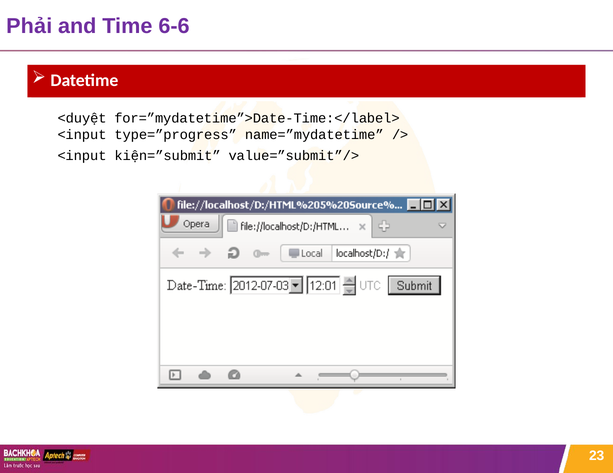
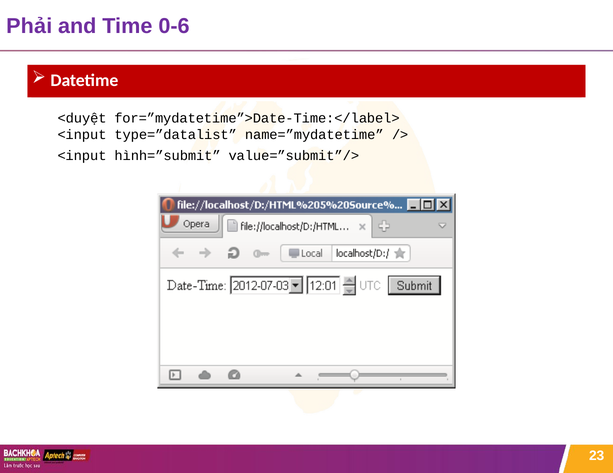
6-6: 6-6 -> 0-6
type=”progress: type=”progress -> type=”datalist
kiện=”submit: kiện=”submit -> hình=”submit
